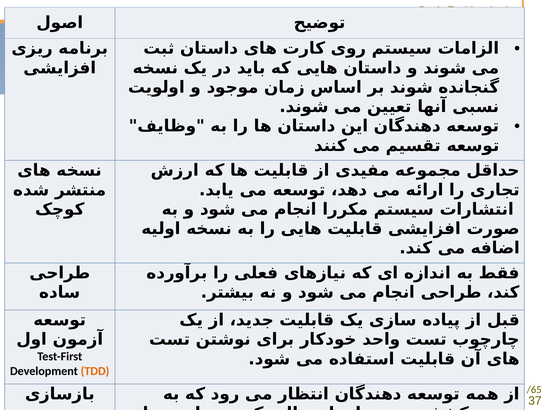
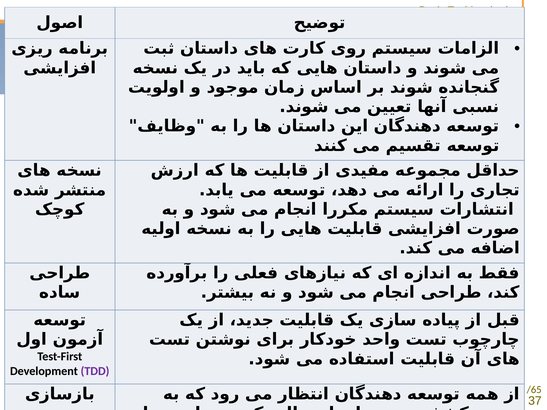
TDD colour: orange -> purple
